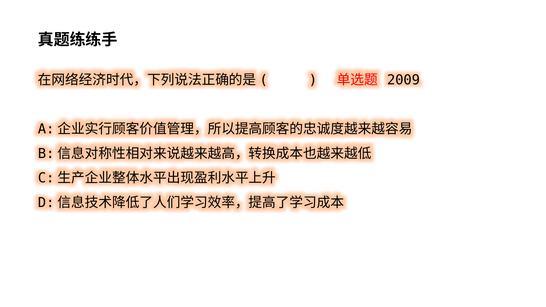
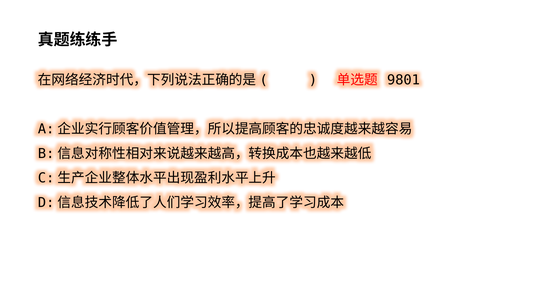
2009: 2009 -> 9801
